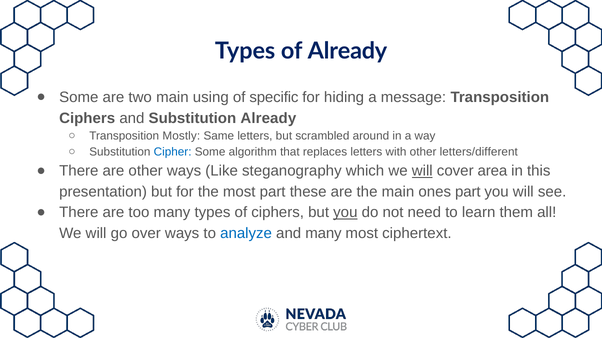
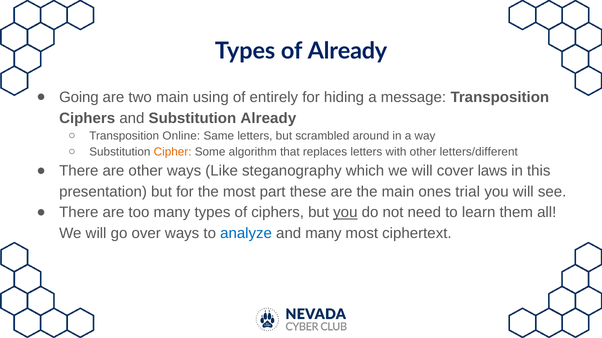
Some at (79, 98): Some -> Going
specific: specific -> entirely
Mostly: Mostly -> Online
Cipher colour: blue -> orange
will at (422, 171) underline: present -> none
area: area -> laws
ones part: part -> trial
